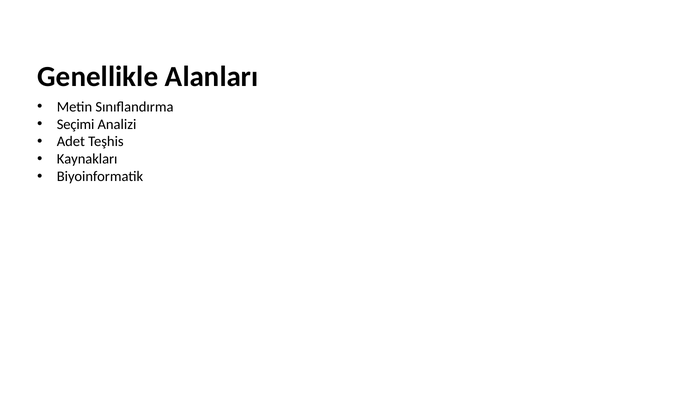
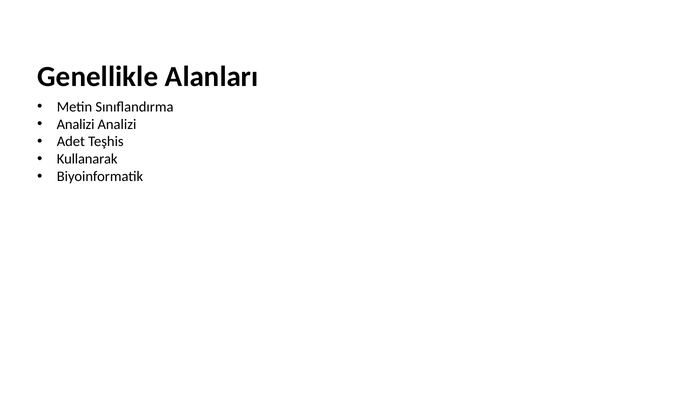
Seçimi at (76, 124): Seçimi -> Analizi
Kaynakları: Kaynakları -> Kullanarak
